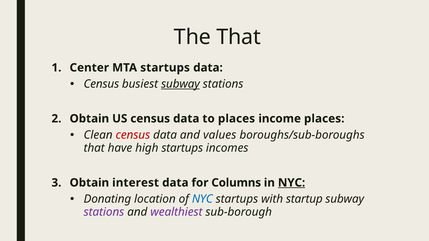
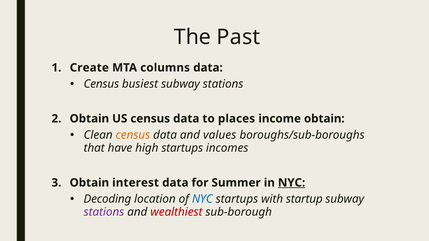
The That: That -> Past
Center: Center -> Create
MTA startups: startups -> columns
subway at (180, 84) underline: present -> none
income places: places -> obtain
census at (133, 135) colour: red -> orange
Columns: Columns -> Summer
Donating: Donating -> Decoding
wealthiest colour: purple -> red
